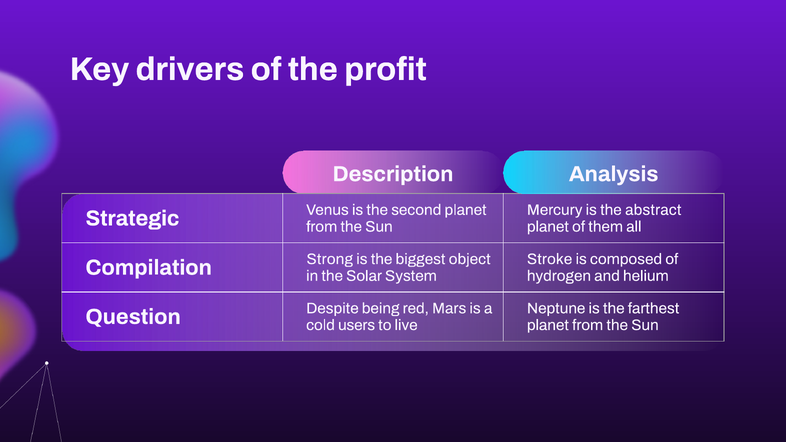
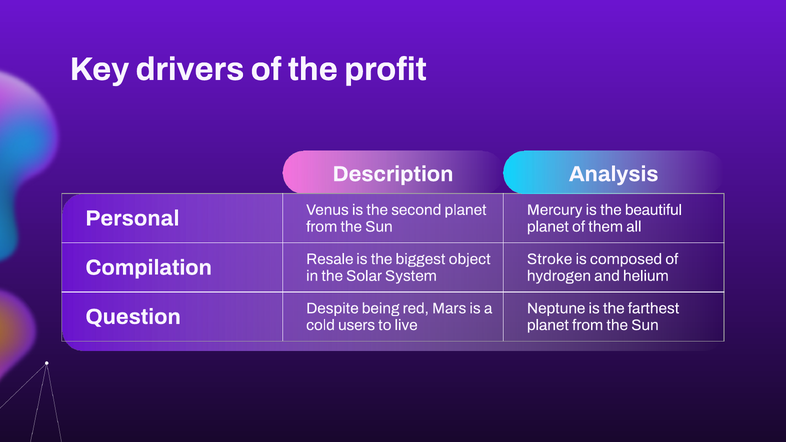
abstract: abstract -> beautiful
Strategic: Strategic -> Personal
Strong: Strong -> Resale
